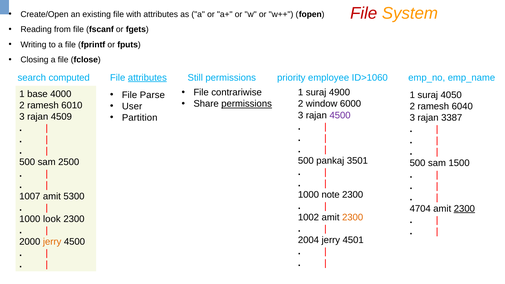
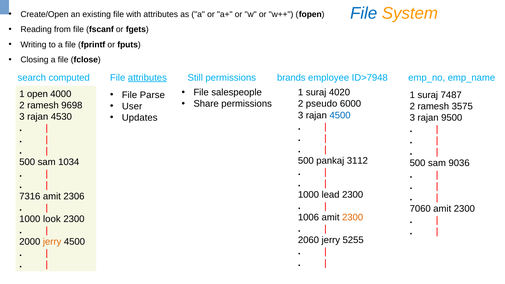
File at (364, 13) colour: red -> blue
priority: priority -> brands
ID>1060: ID>1060 -> ID>7948
contrariwise: contrariwise -> salespeople
4900: 4900 -> 4020
base: base -> open
4050: 4050 -> 7487
permissions at (247, 104) underline: present -> none
window: window -> pseudo
6010: 6010 -> 9698
6040: 6040 -> 3575
4500 at (340, 115) colour: purple -> blue
4509: 4509 -> 4530
Partition: Partition -> Updates
3387: 3387 -> 9500
3501: 3501 -> 3112
2500: 2500 -> 1034
1500: 1500 -> 9036
note: note -> lead
1007: 1007 -> 7316
5300: 5300 -> 2306
4704: 4704 -> 7060
2300 at (464, 209) underline: present -> none
1002: 1002 -> 1006
2004: 2004 -> 2060
4501: 4501 -> 5255
